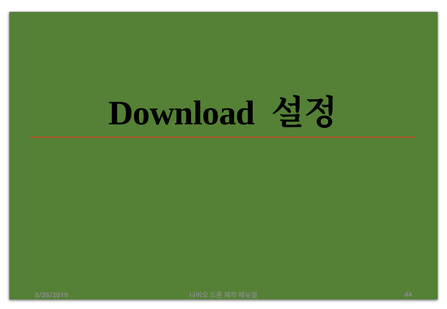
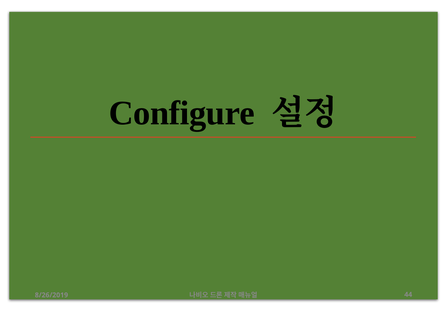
Download: Download -> Configure
